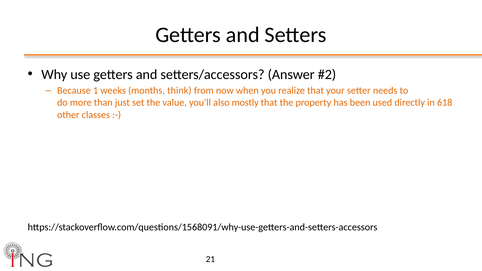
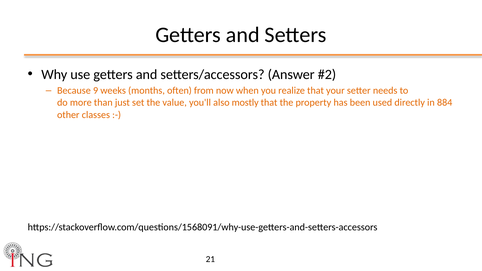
1: 1 -> 9
think: think -> often
618: 618 -> 884
